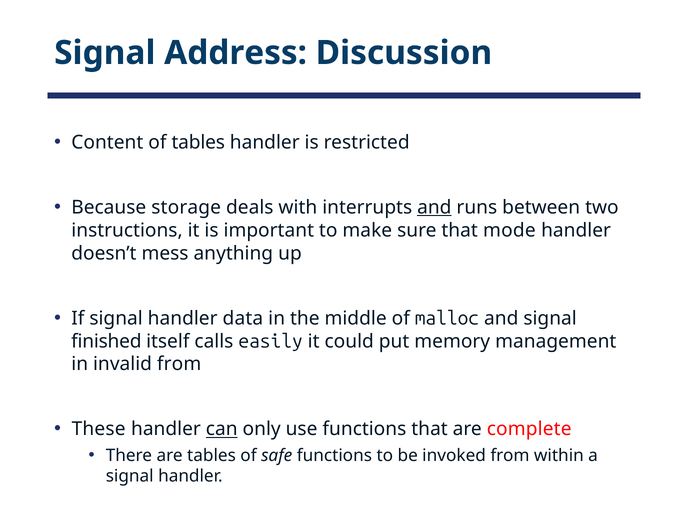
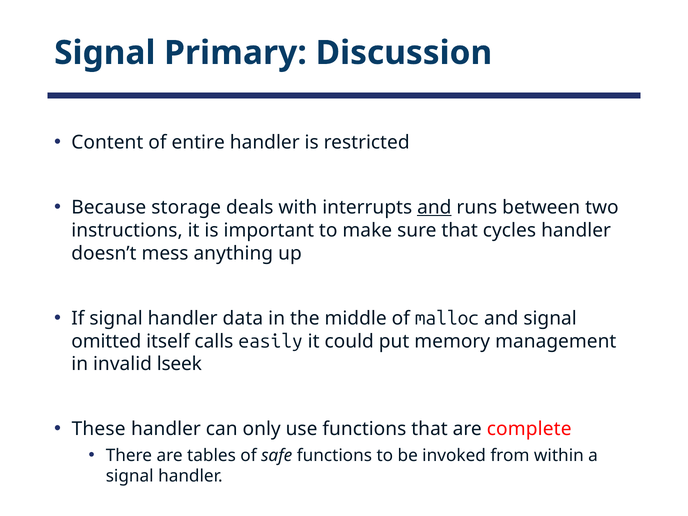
Address: Address -> Primary
of tables: tables -> entire
mode: mode -> cycles
finished: finished -> omitted
invalid from: from -> lseek
can underline: present -> none
